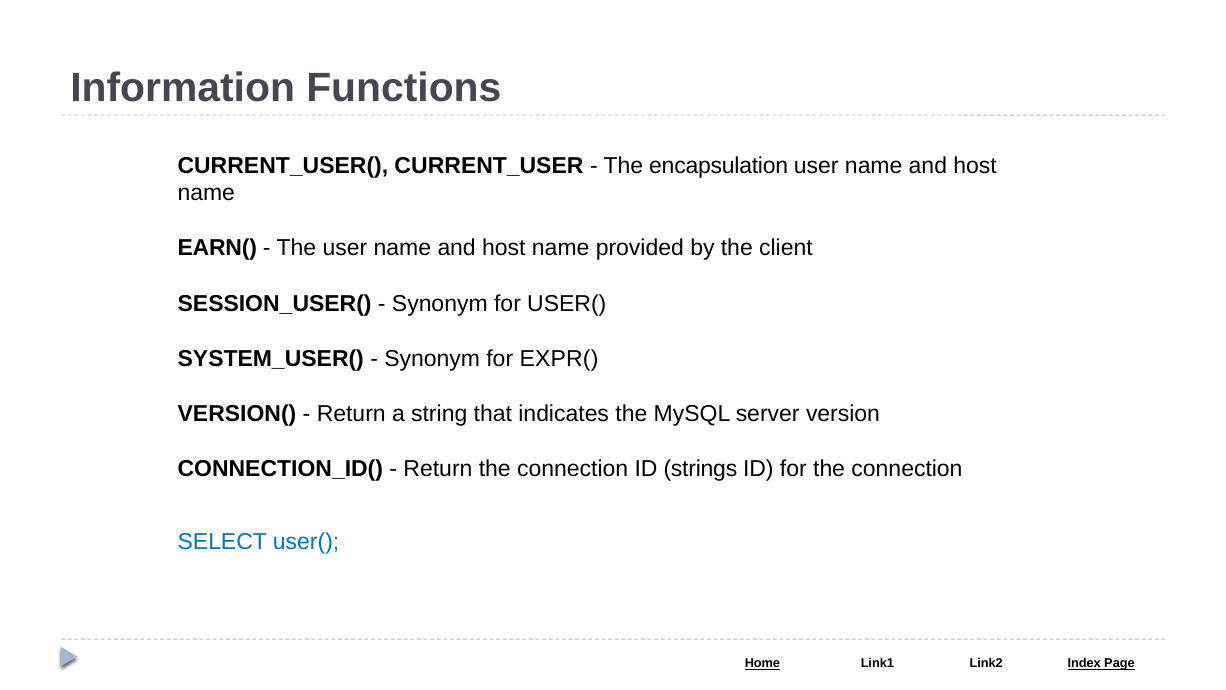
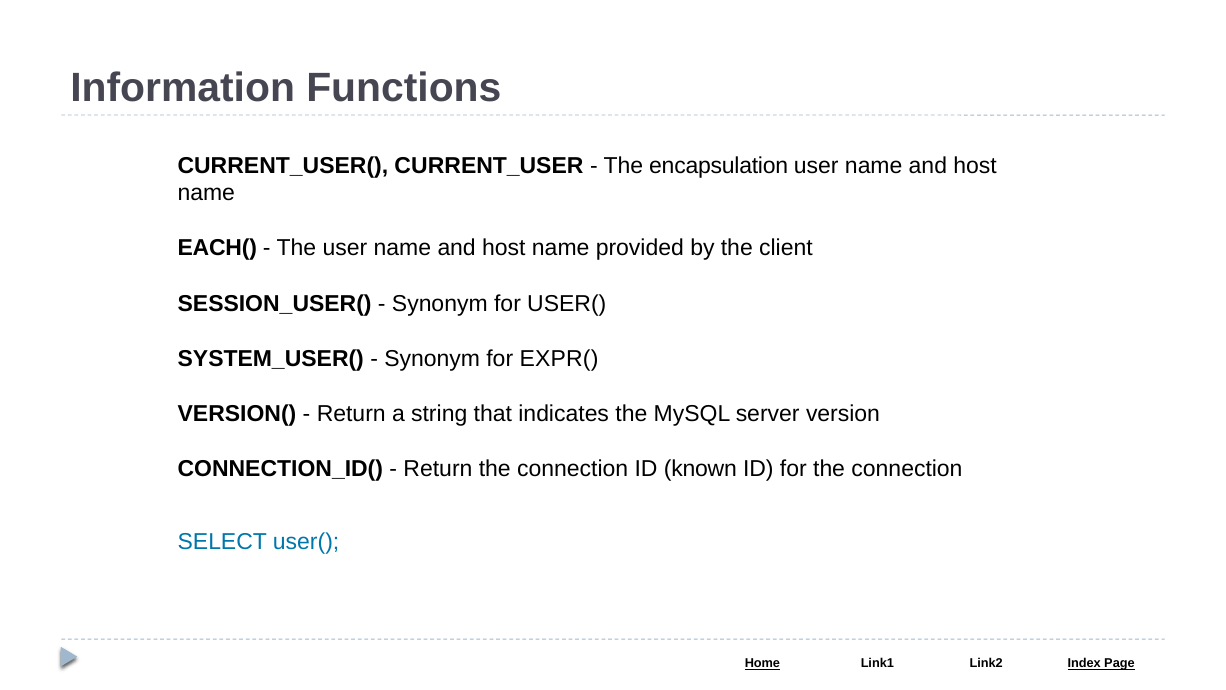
EARN(: EARN( -> EACH(
strings: strings -> known
